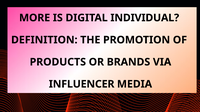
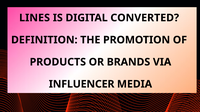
MORE: MORE -> LINES
INDIVIDUAL: INDIVIDUAL -> CONVERTED
